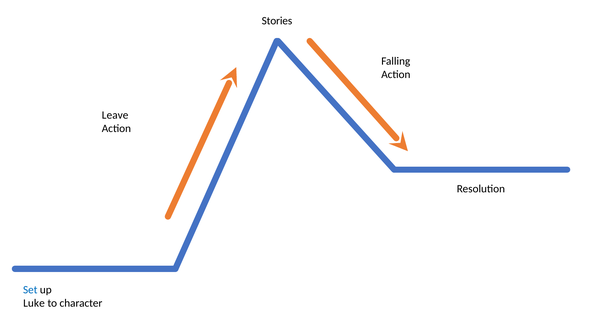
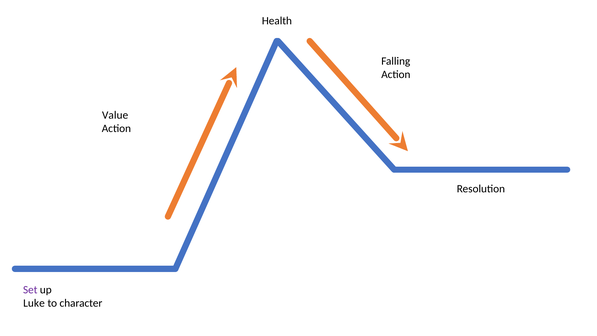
Stories: Stories -> Health
Leave: Leave -> Value
Set colour: blue -> purple
